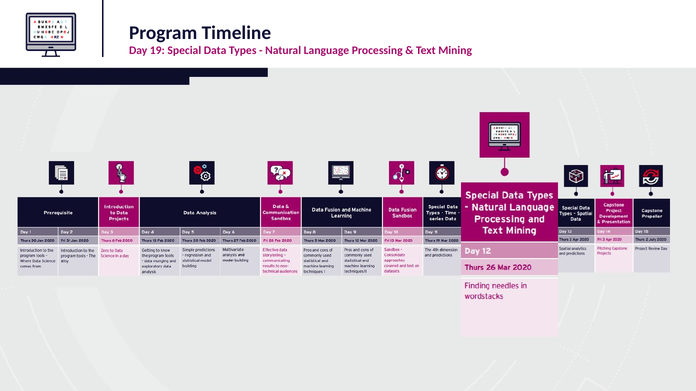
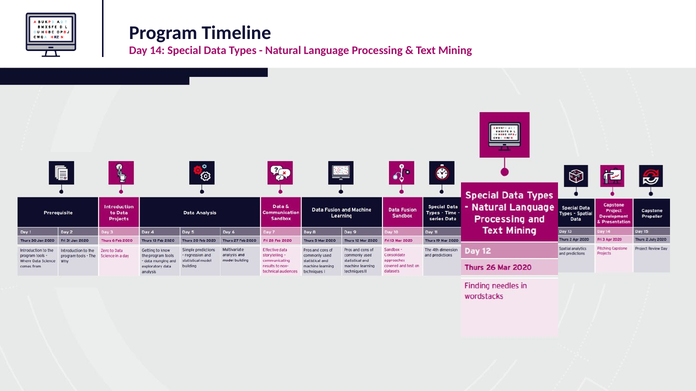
19: 19 -> 14
